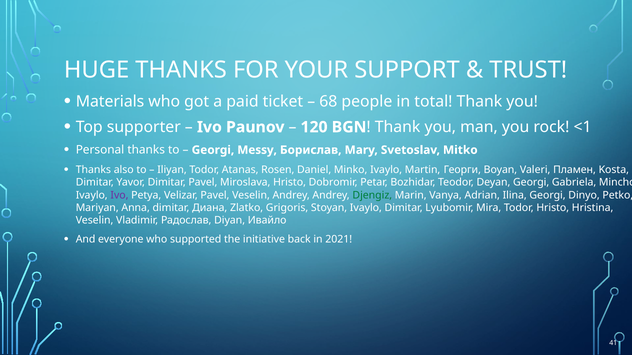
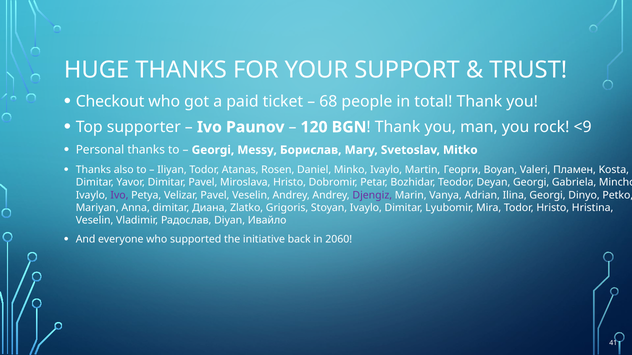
Materials: Materials -> Checkout
<1: <1 -> <9
Djengiz colour: green -> purple
2021: 2021 -> 2060
